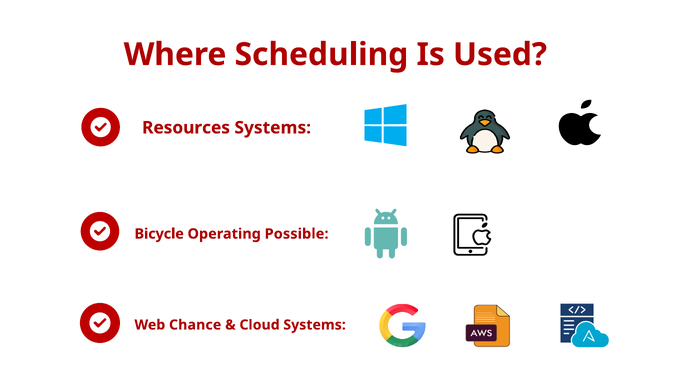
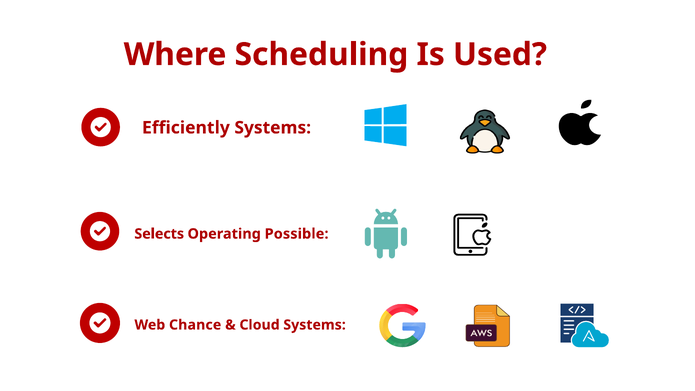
Resources: Resources -> Efficiently
Bicycle: Bicycle -> Selects
